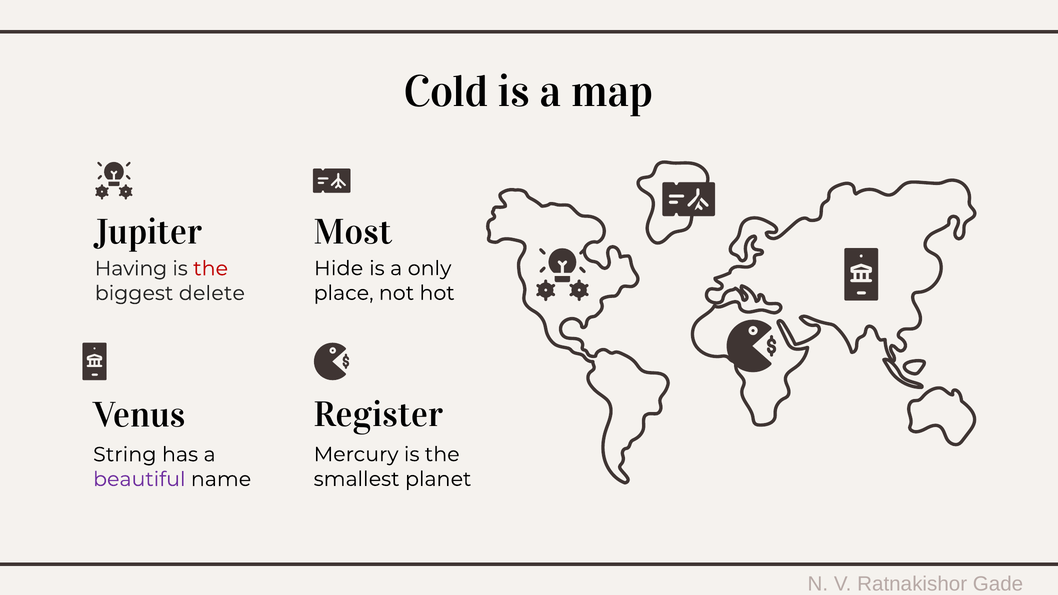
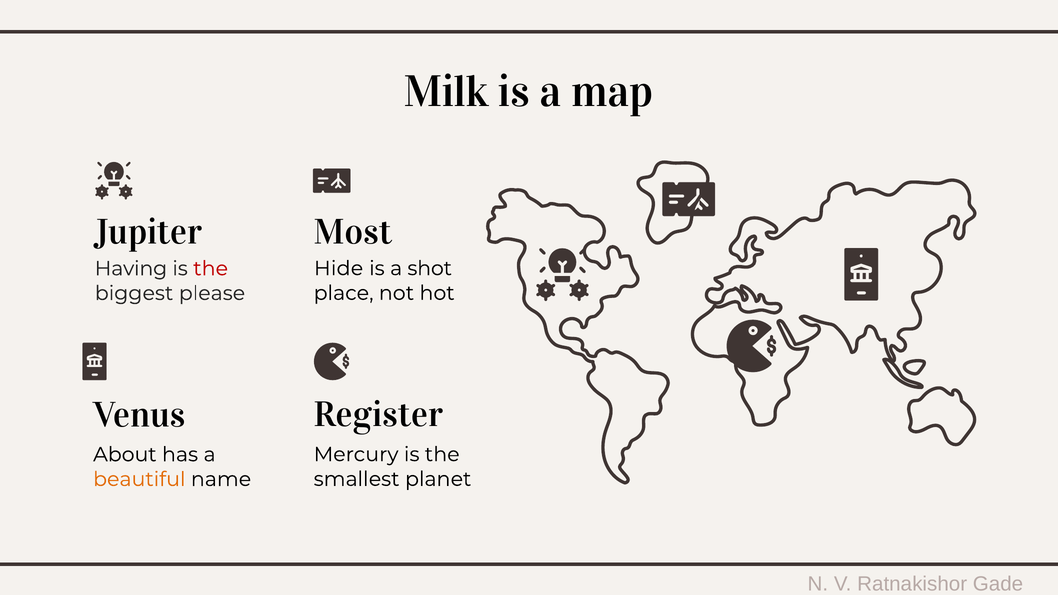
Cold: Cold -> Milk
only: only -> shot
delete: delete -> please
String: String -> About
beautiful colour: purple -> orange
